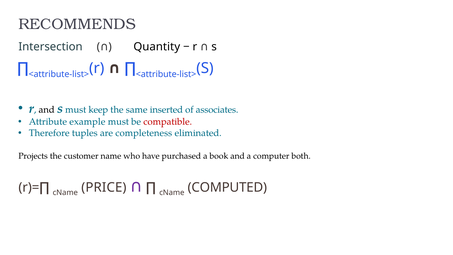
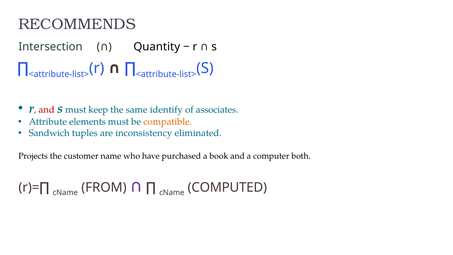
and at (47, 110) colour: black -> red
inserted: inserted -> identify
example: example -> elements
compatible colour: red -> orange
Therefore: Therefore -> Sandwich
completeness: completeness -> inconsistency
PRICE: PRICE -> FROM
